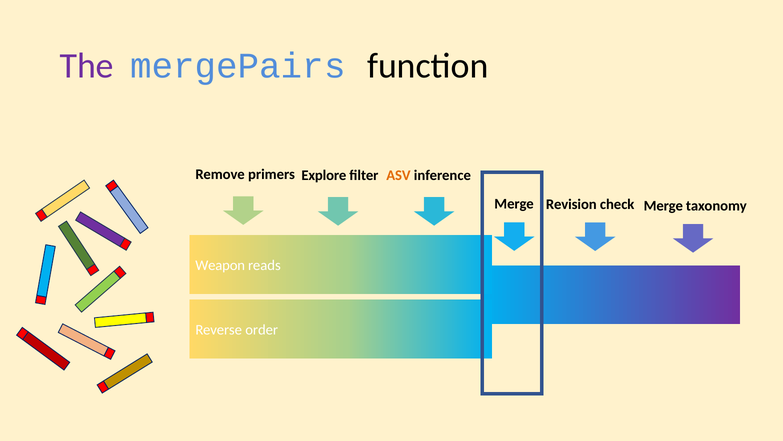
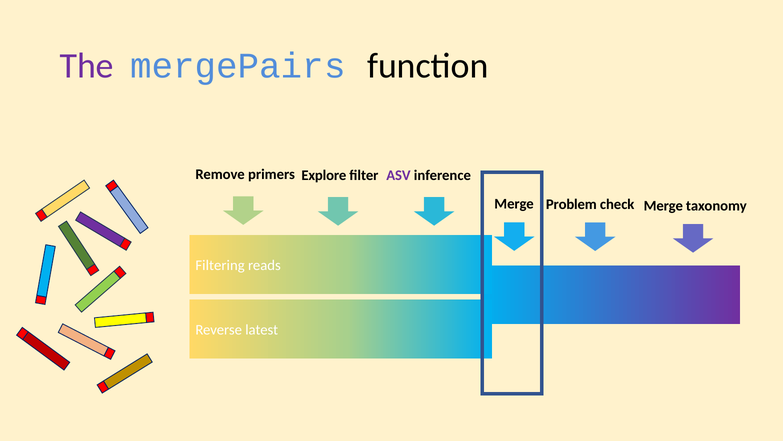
ASV colour: orange -> purple
Revision: Revision -> Problem
Weapon: Weapon -> Filtering
order: order -> latest
